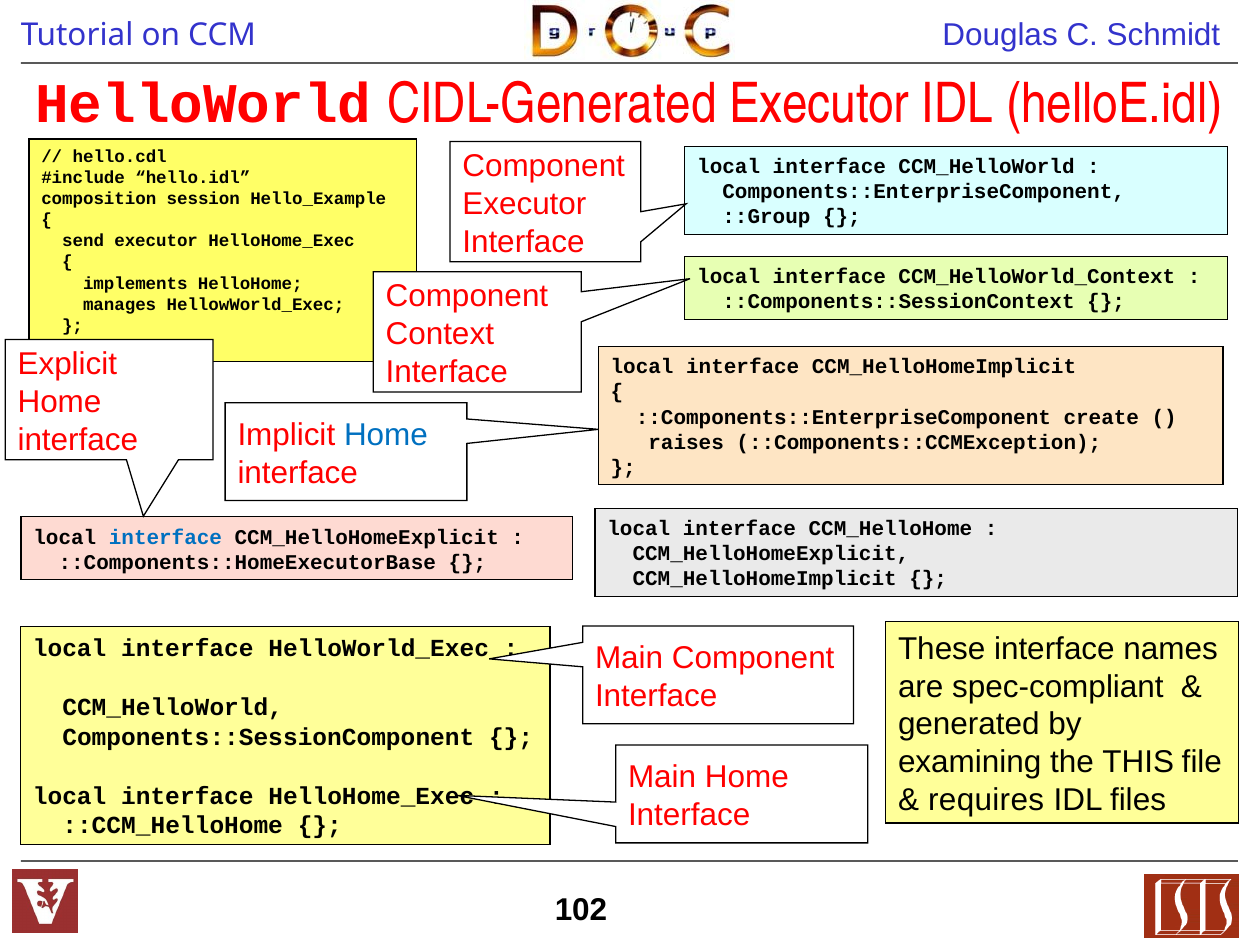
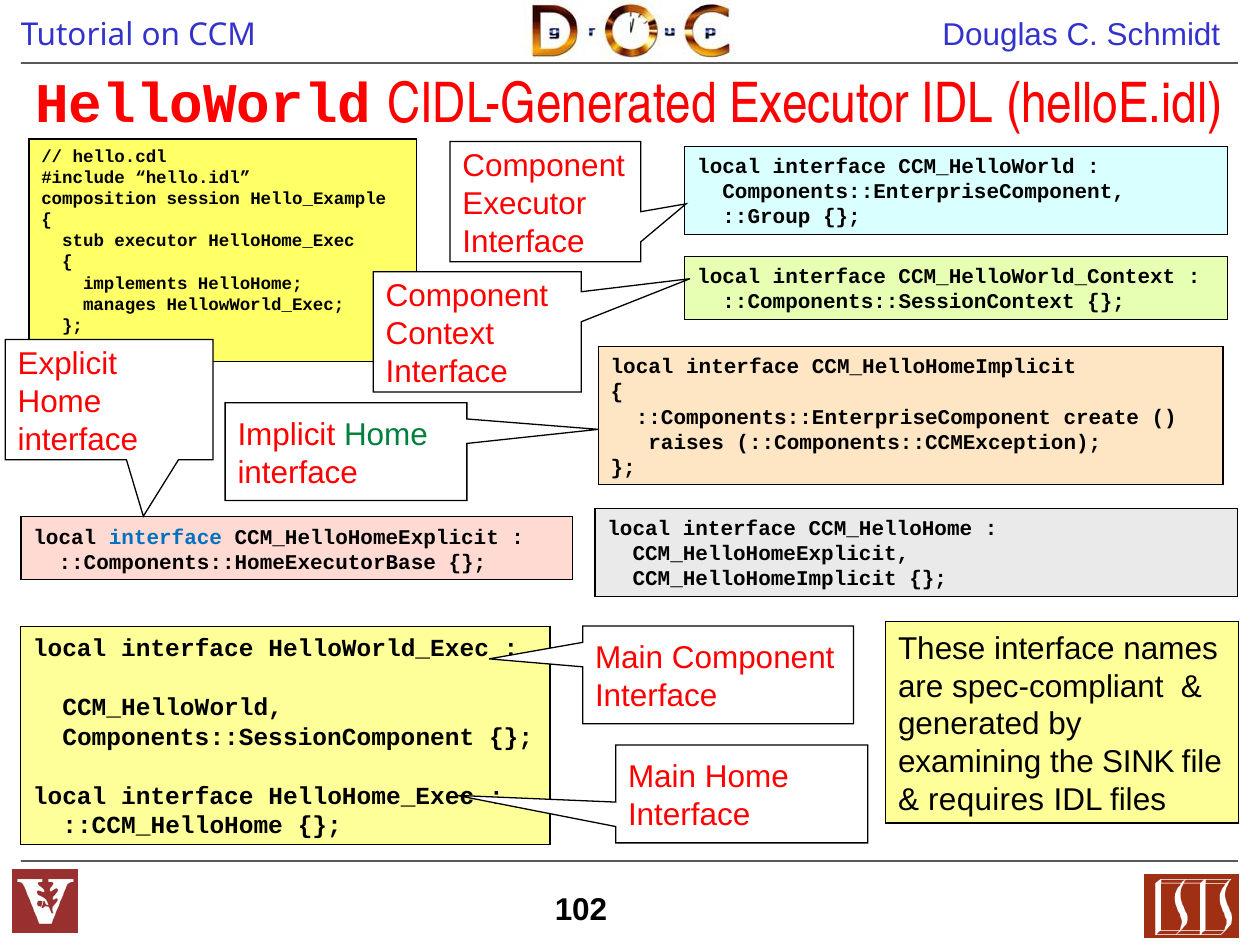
send: send -> stub
Home at (386, 435) colour: blue -> green
THIS: THIS -> SINK
